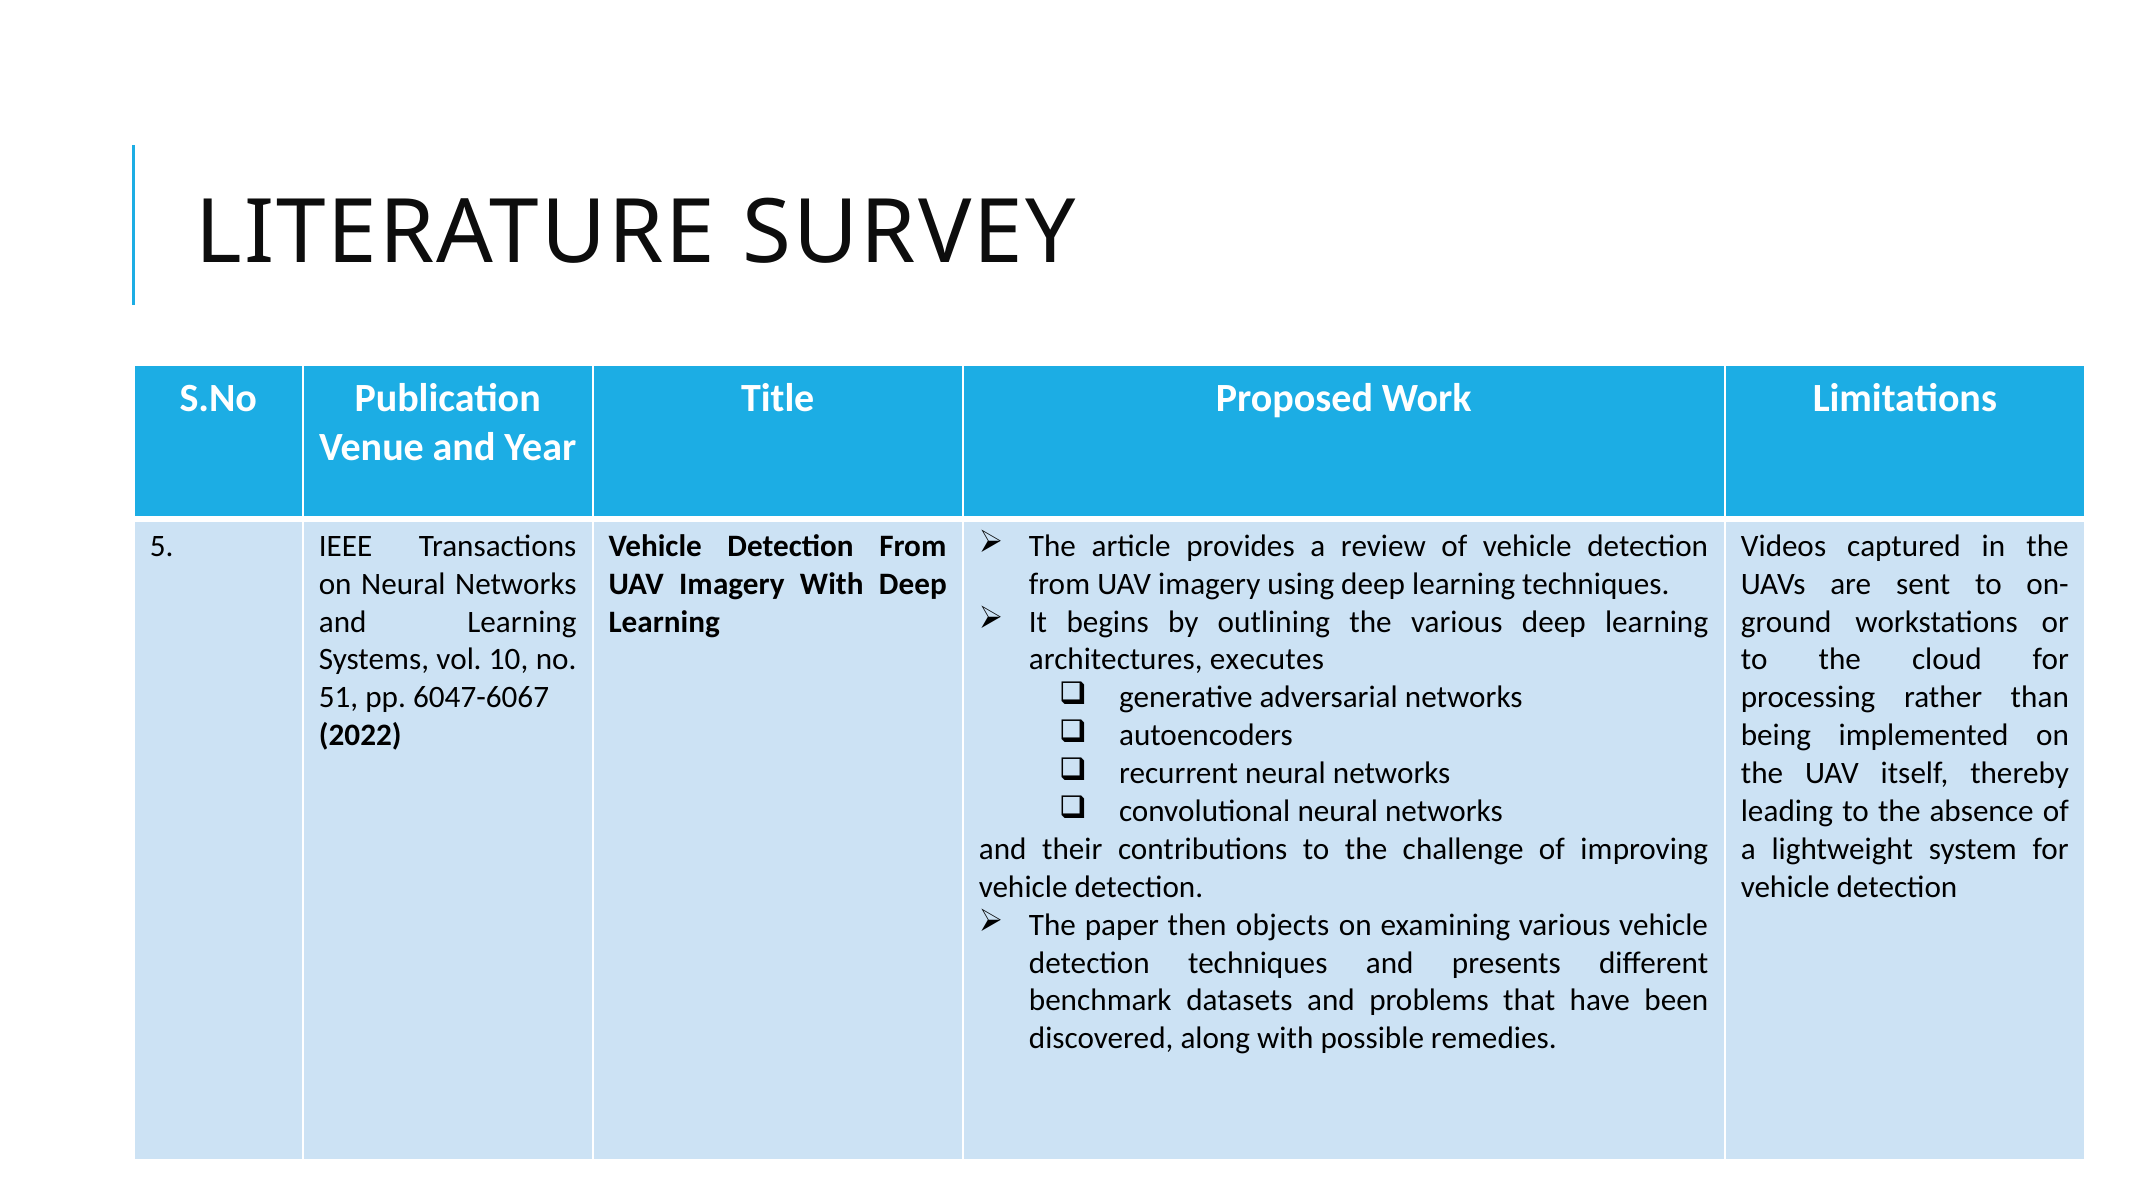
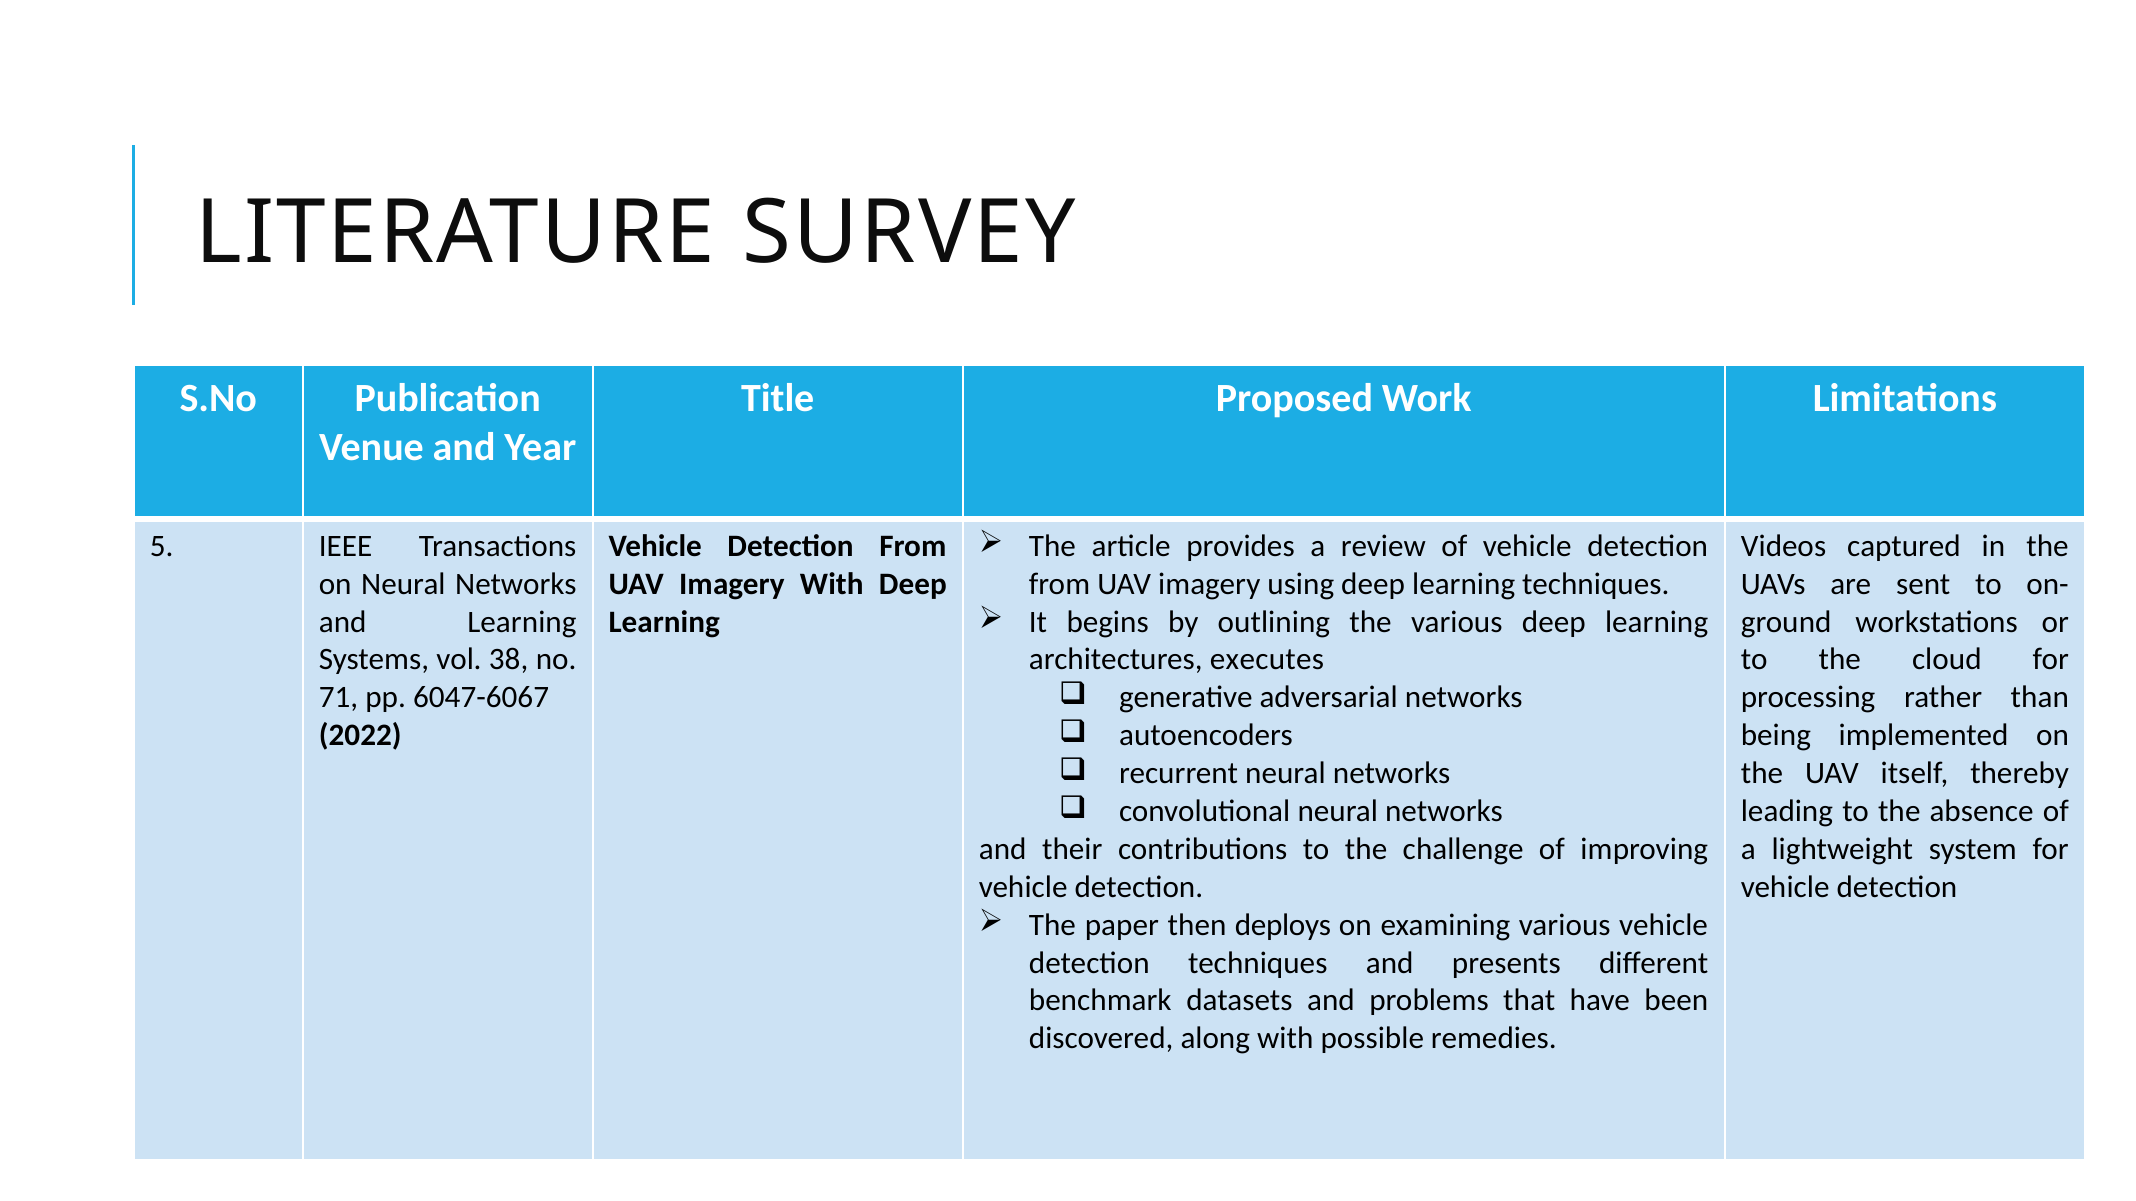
10: 10 -> 38
51: 51 -> 71
objects: objects -> deploys
